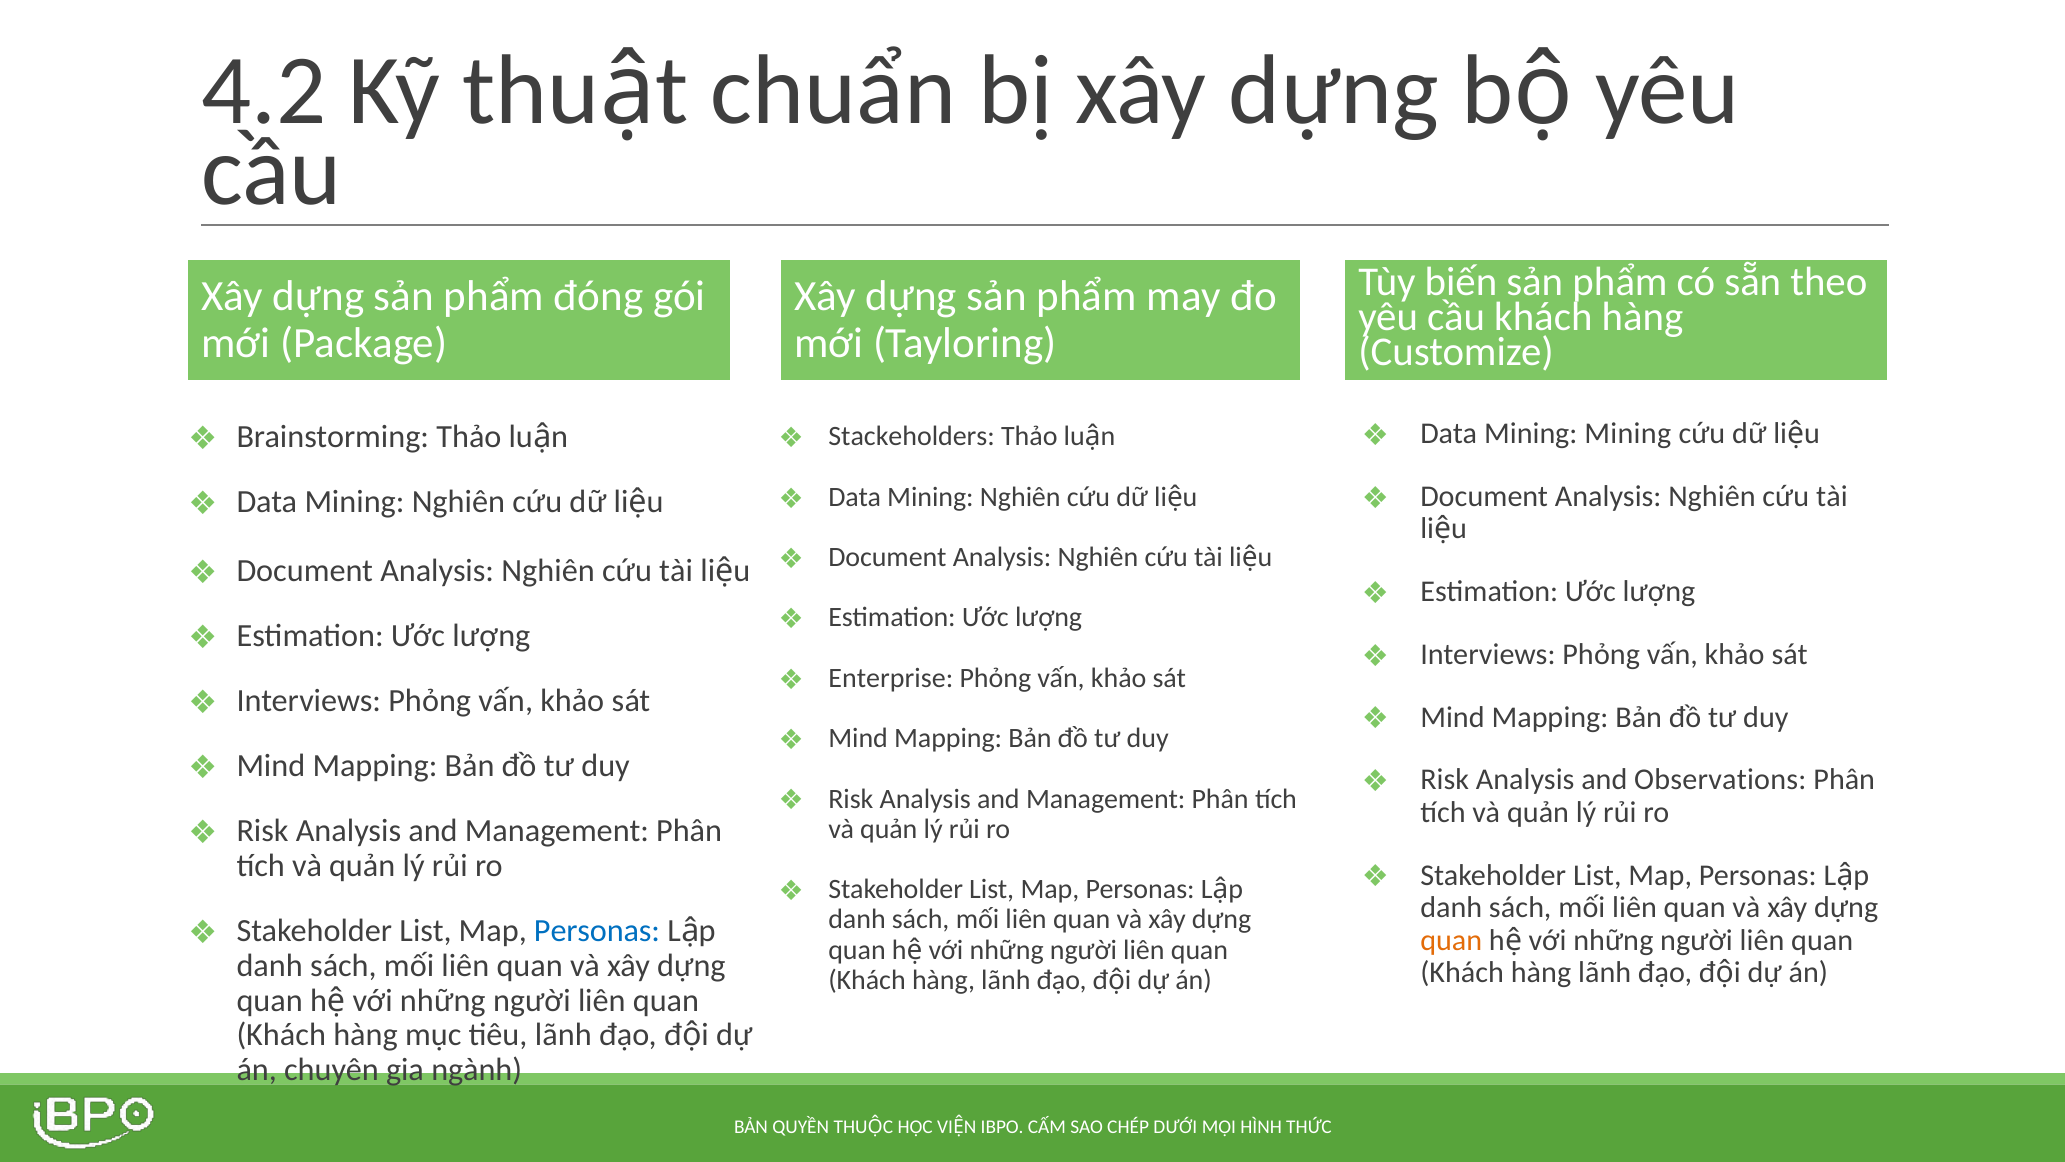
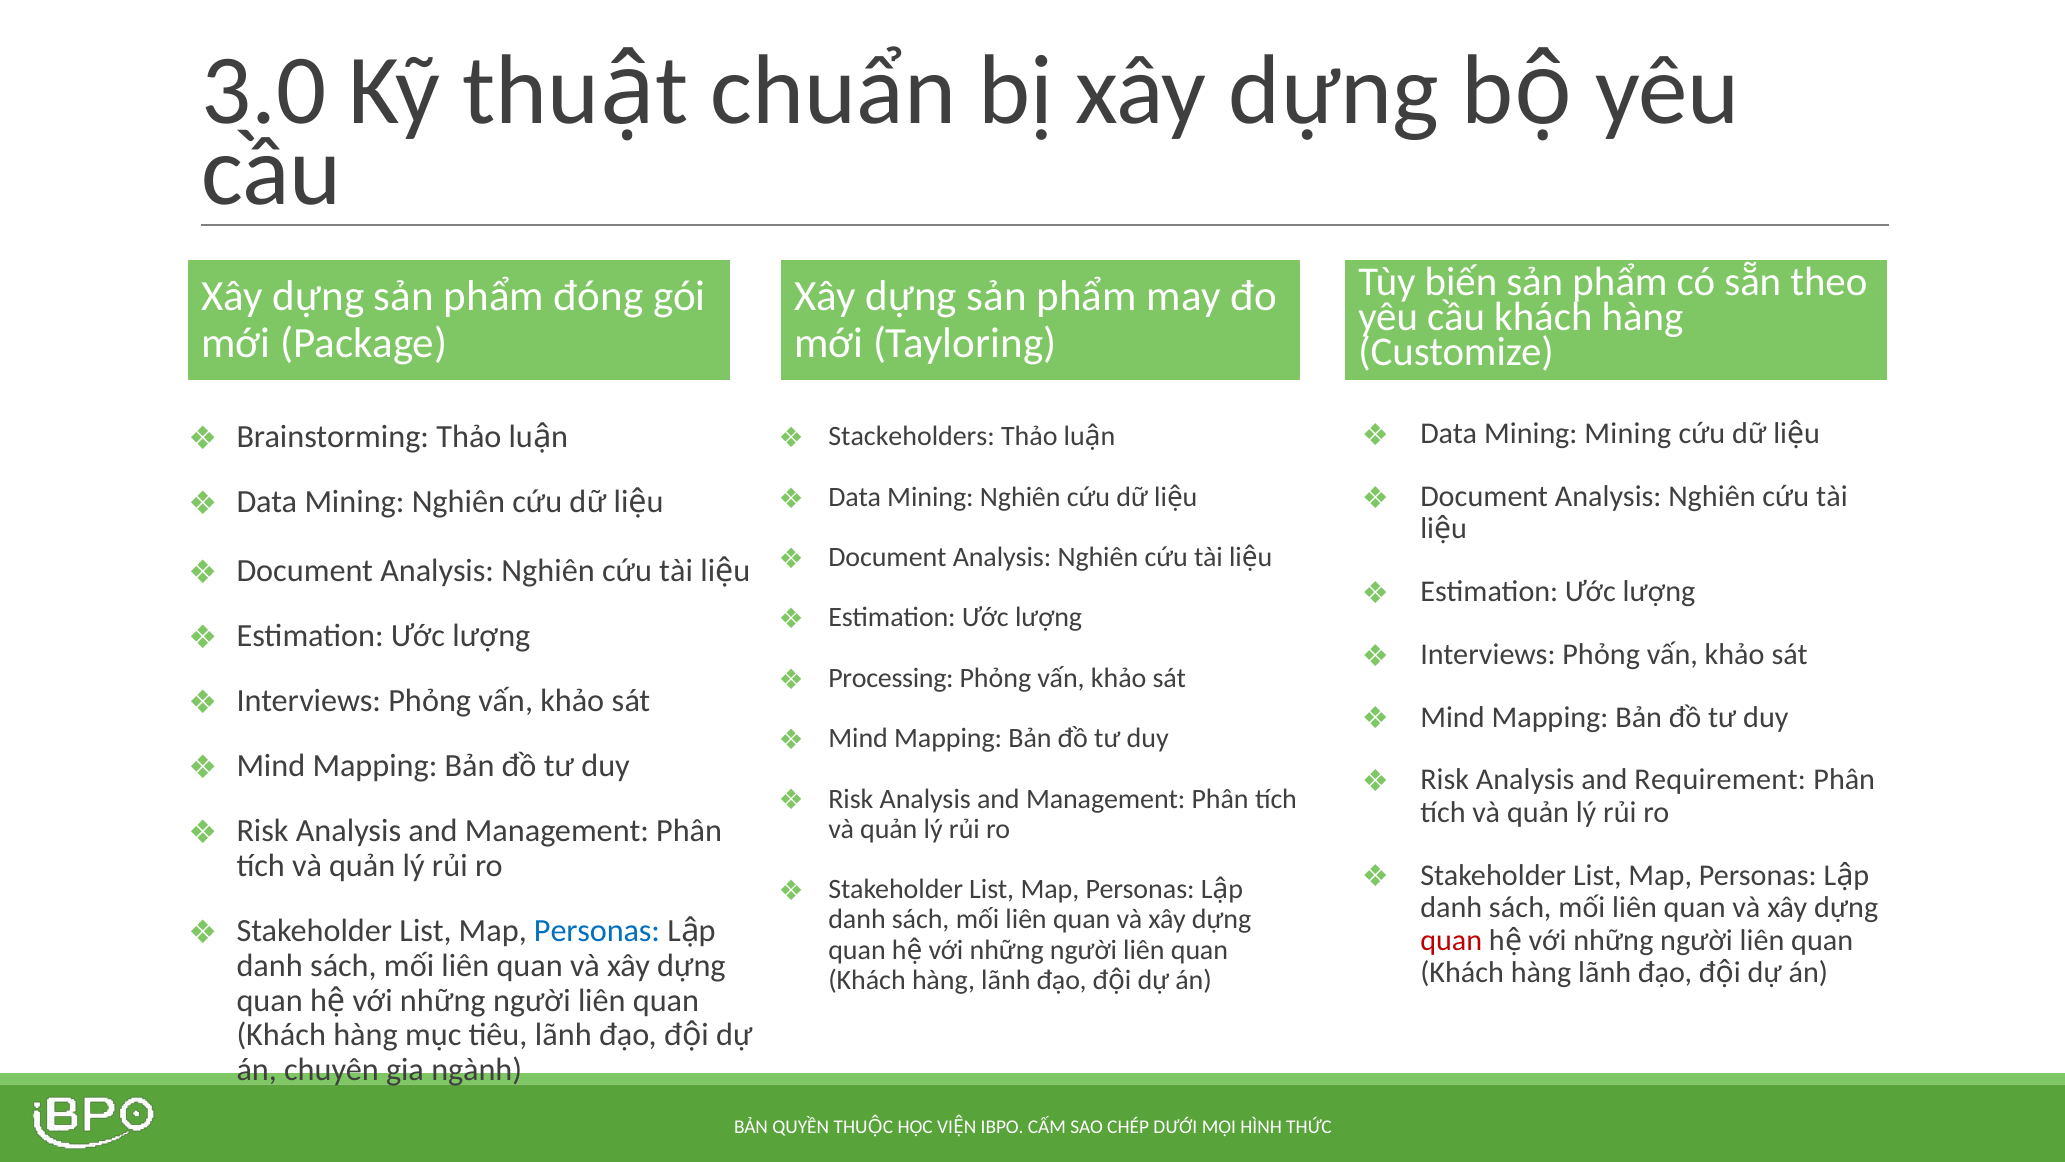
4.2: 4.2 -> 3.0
Enterprise: Enterprise -> Processing
Observations: Observations -> Requirement
quan at (1451, 940) colour: orange -> red
